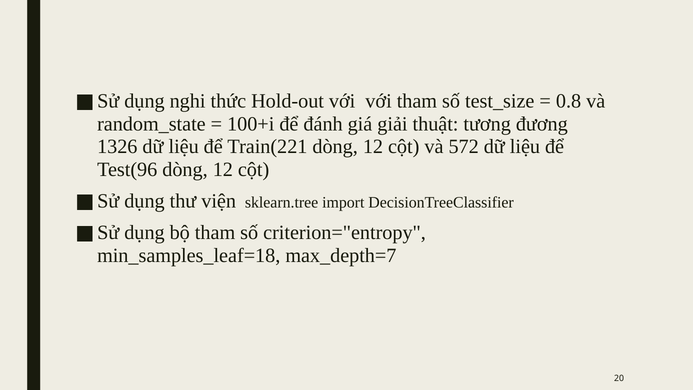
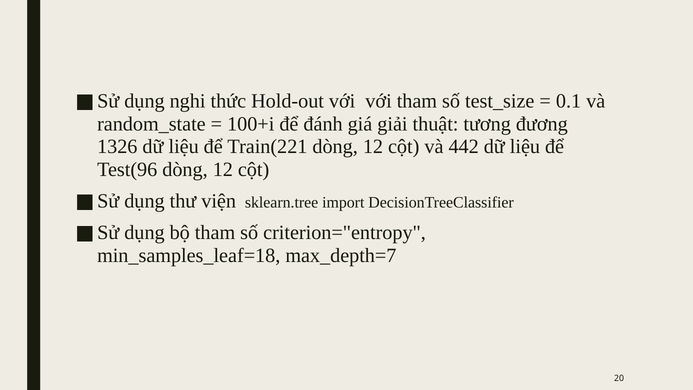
0.8: 0.8 -> 0.1
572: 572 -> 442
